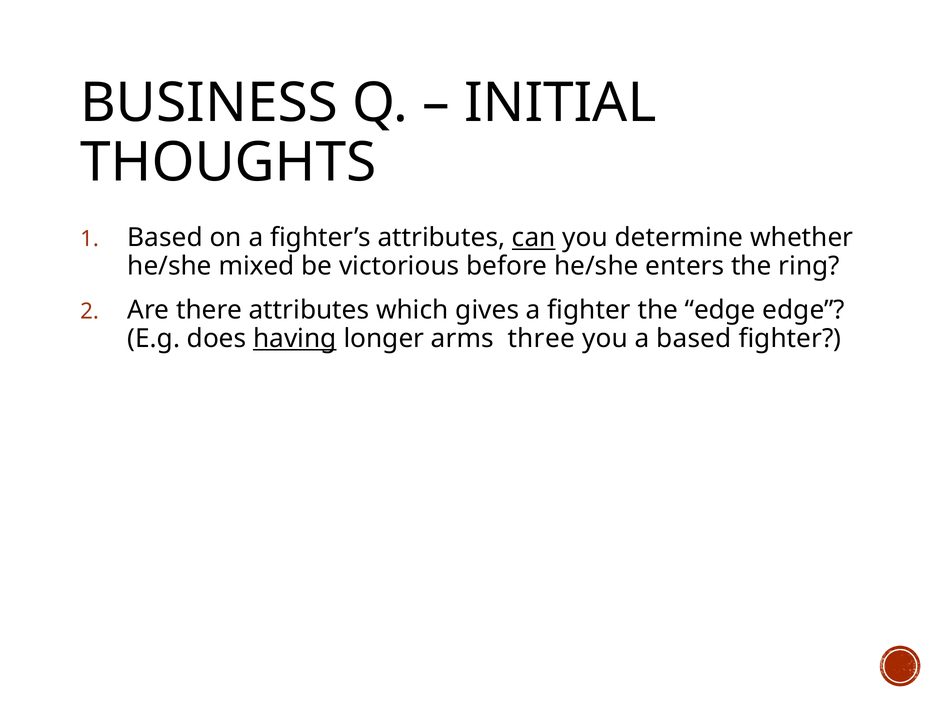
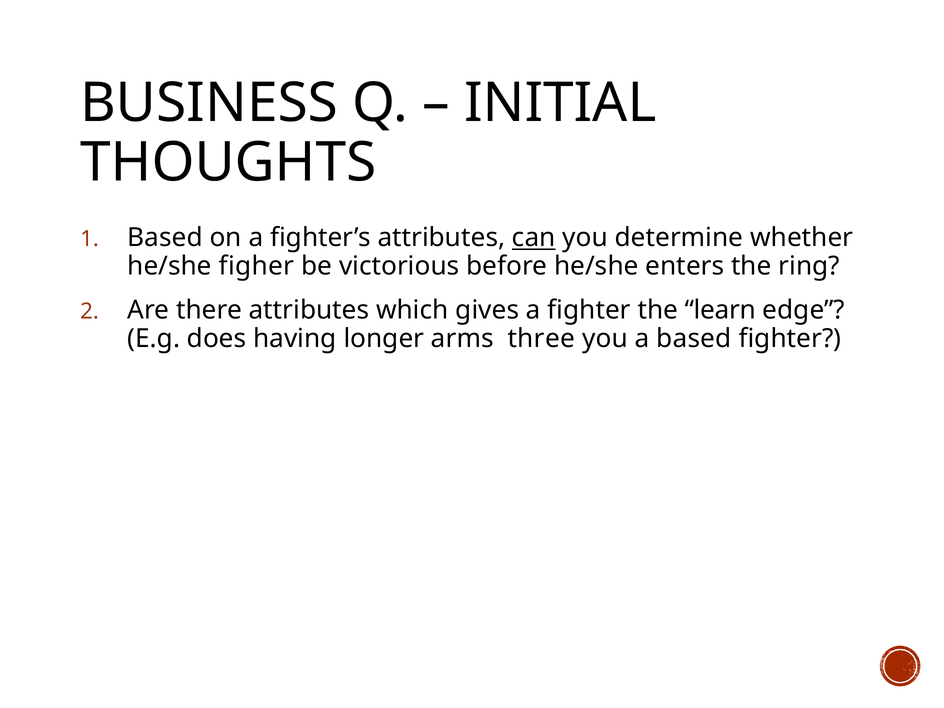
mixed: mixed -> figher
the edge: edge -> learn
having underline: present -> none
